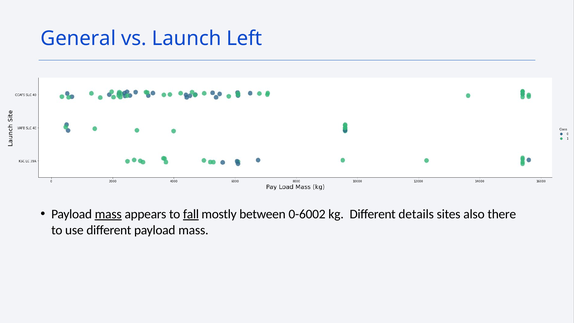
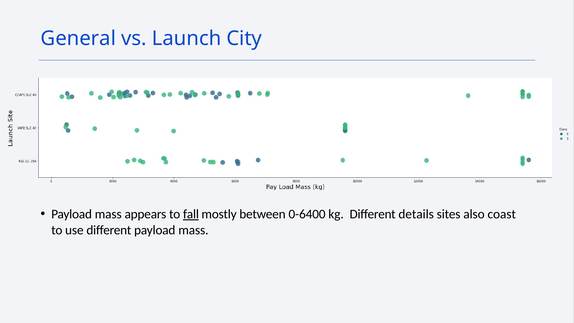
Left: Left -> City
mass at (108, 214) underline: present -> none
0-6002: 0-6002 -> 0-6400
there: there -> coast
